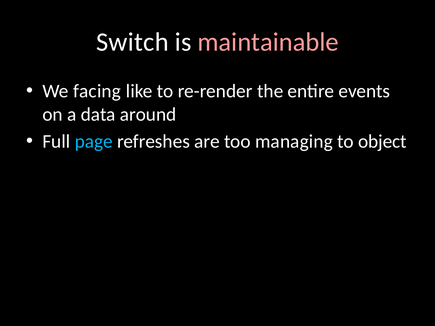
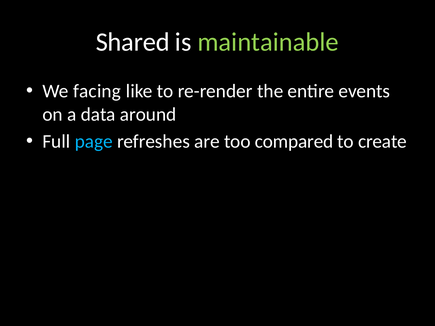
Switch: Switch -> Shared
maintainable colour: pink -> light green
managing: managing -> compared
object: object -> create
